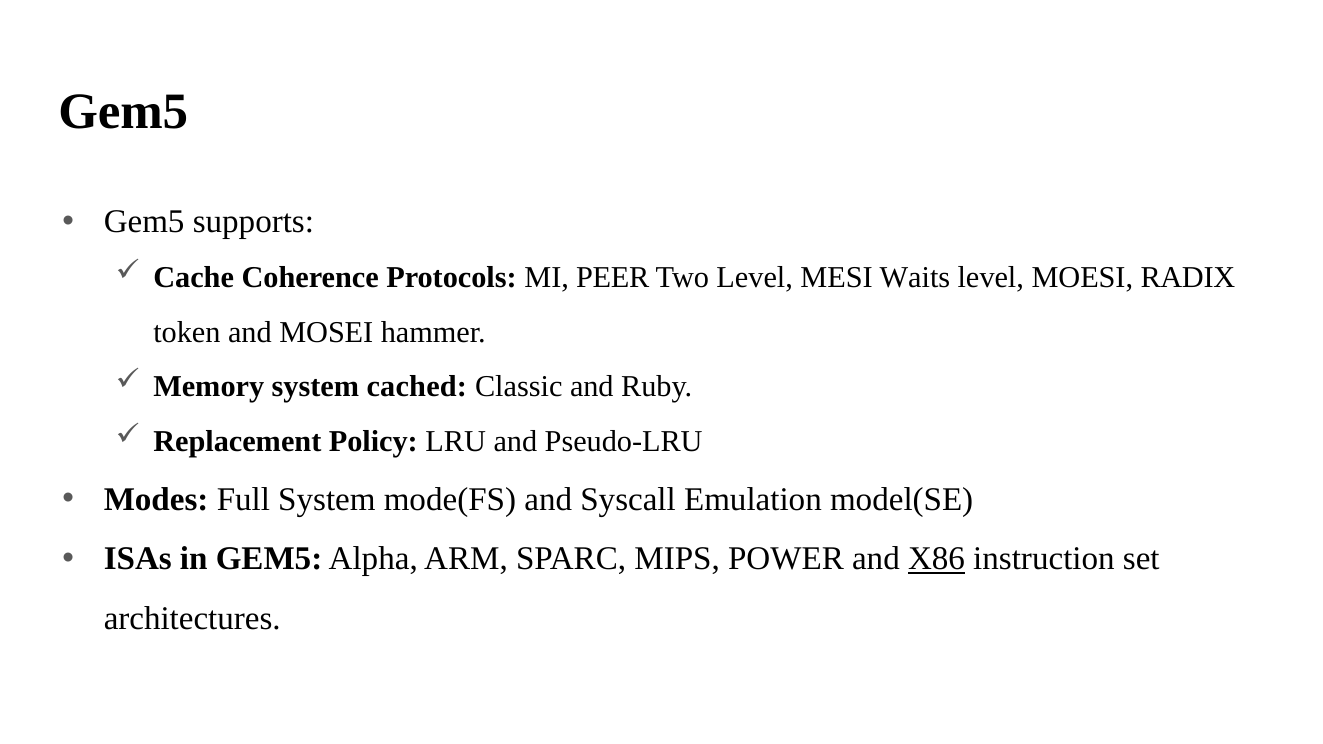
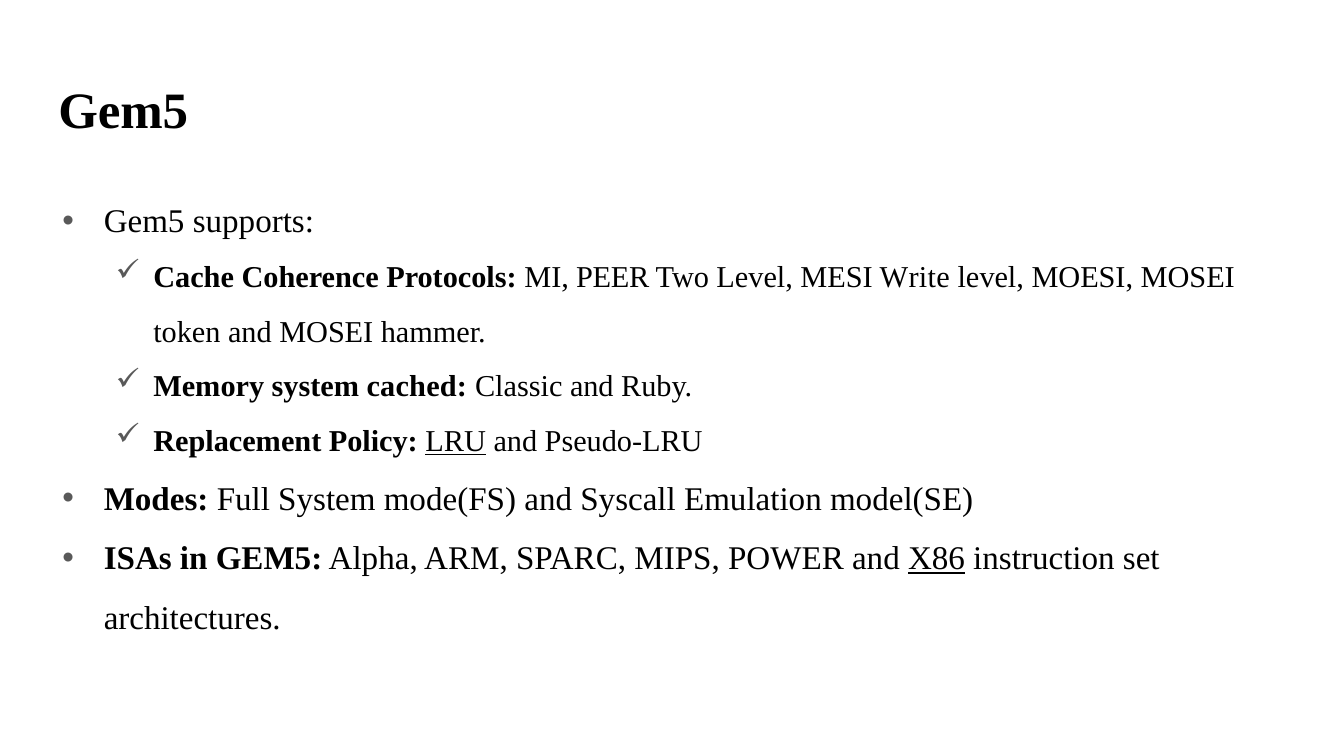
Waits: Waits -> Write
MOESI RADIX: RADIX -> MOSEI
LRU underline: none -> present
